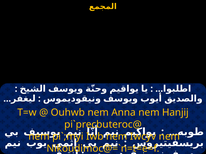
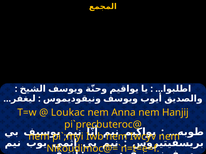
Ouhwb: Ouhwb -> Loukac
